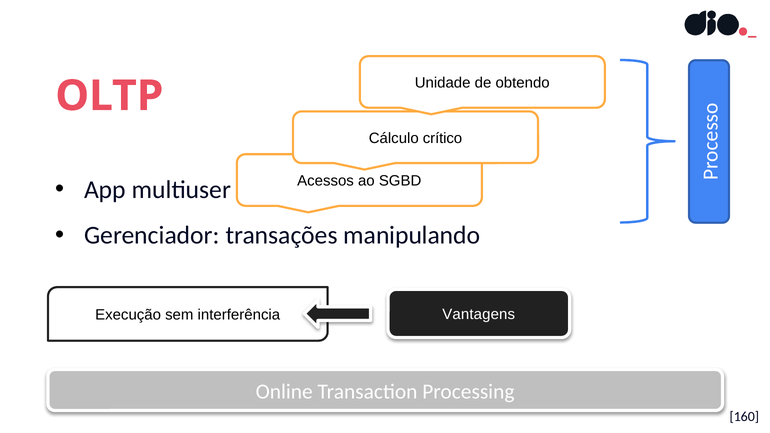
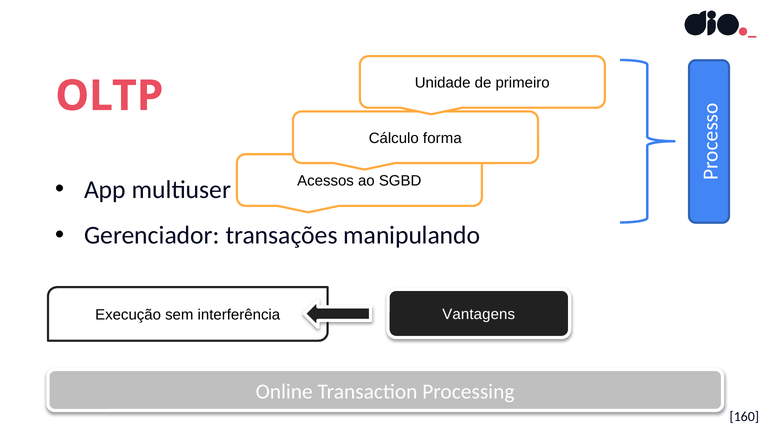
obtendo: obtendo -> primeiro
crítico: crítico -> forma
